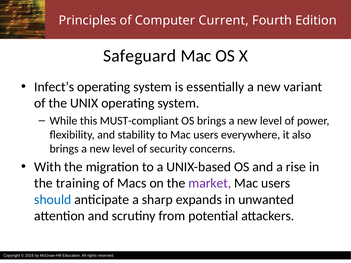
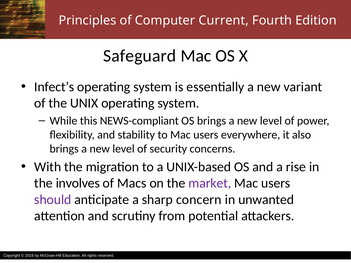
MUST-compliant: MUST-compliant -> NEWS-compliant
training: training -> involves
should colour: blue -> purple
expands: expands -> concern
